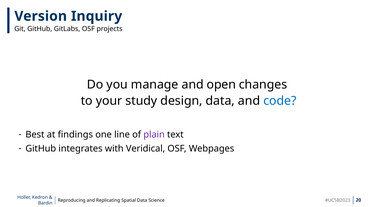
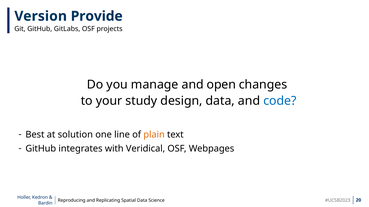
Inquiry: Inquiry -> Provide
findings: findings -> solution
plain colour: purple -> orange
